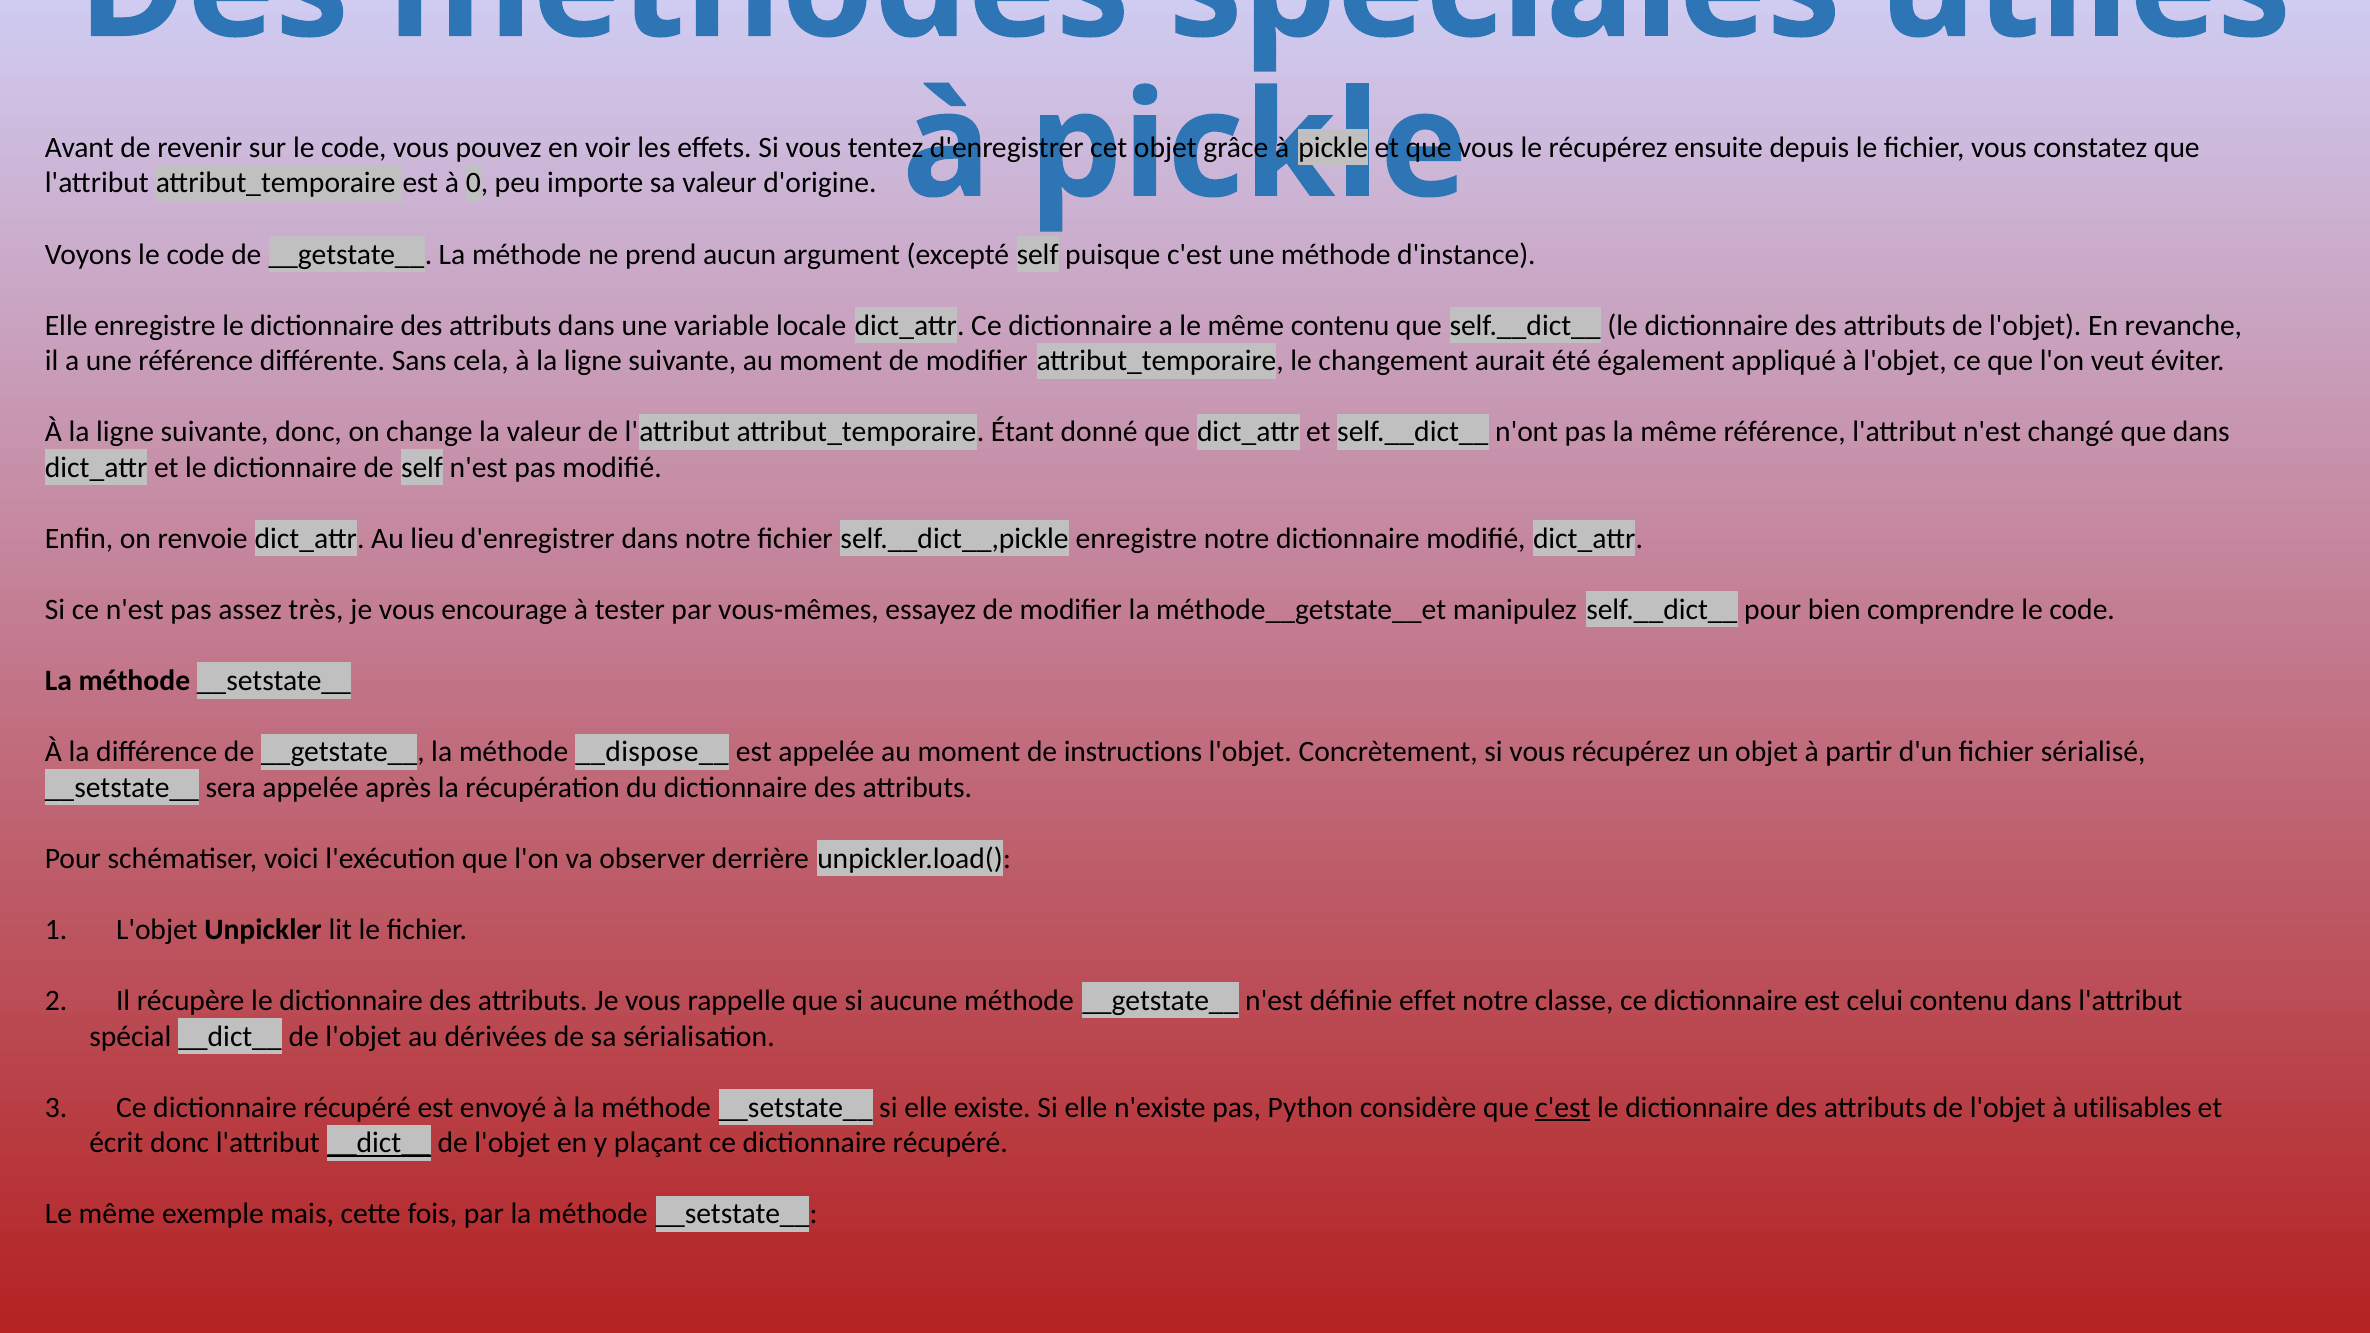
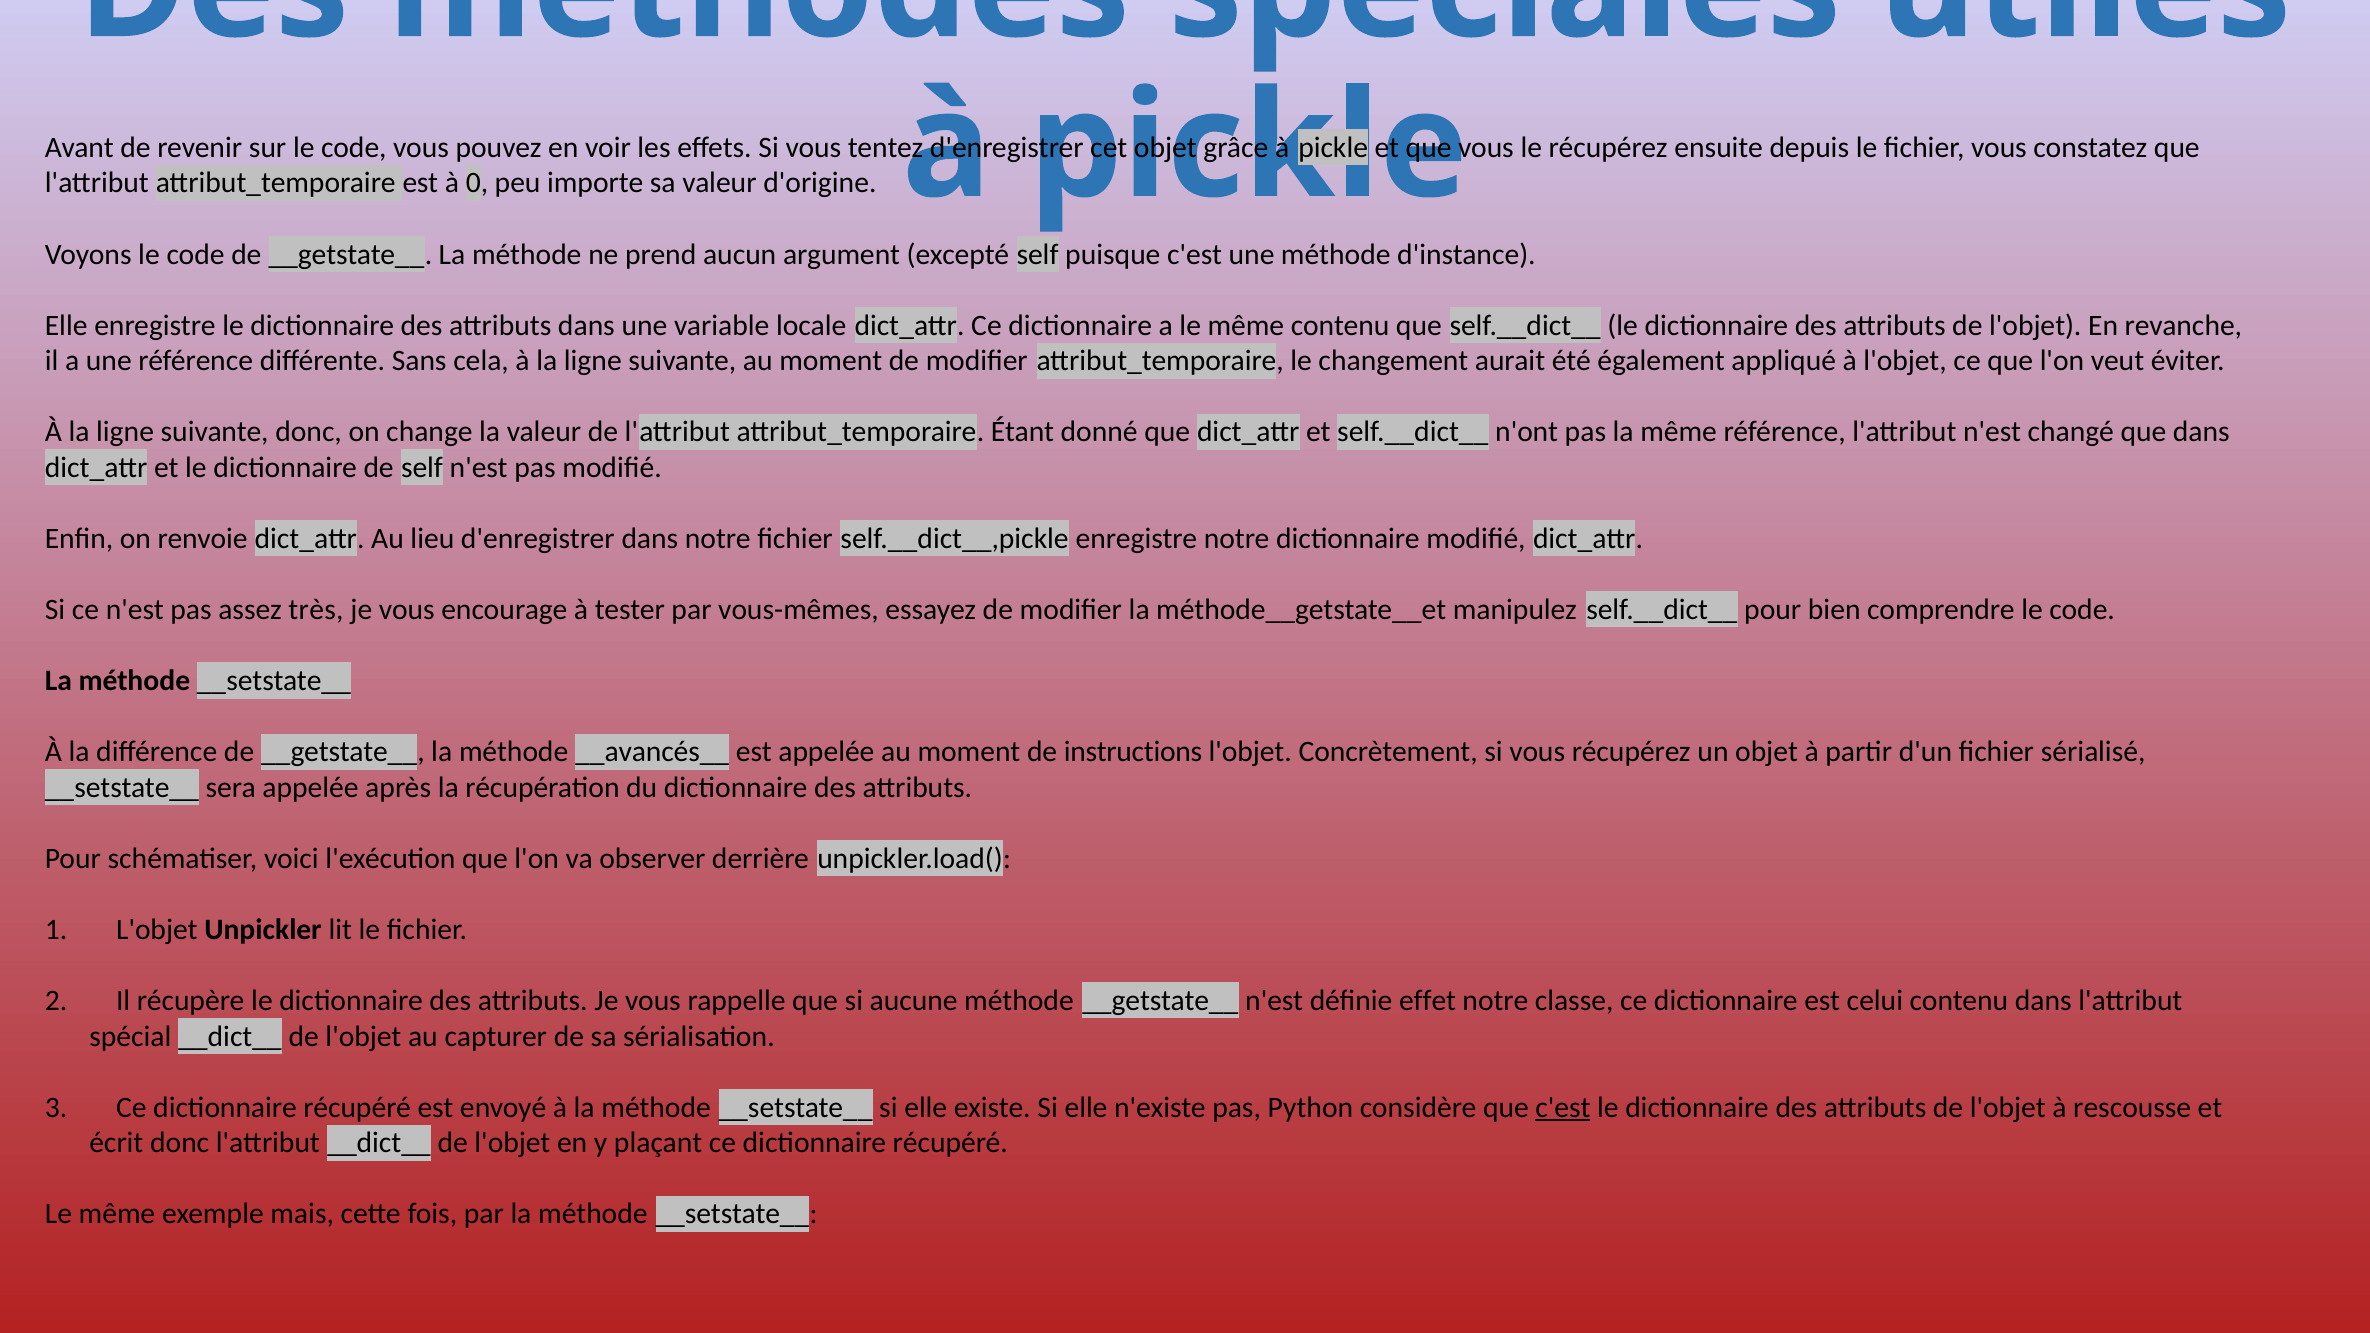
__dispose__: __dispose__ -> __avancés__
dérivées: dérivées -> capturer
utilisables: utilisables -> rescousse
__dict__ at (379, 1143) underline: present -> none
